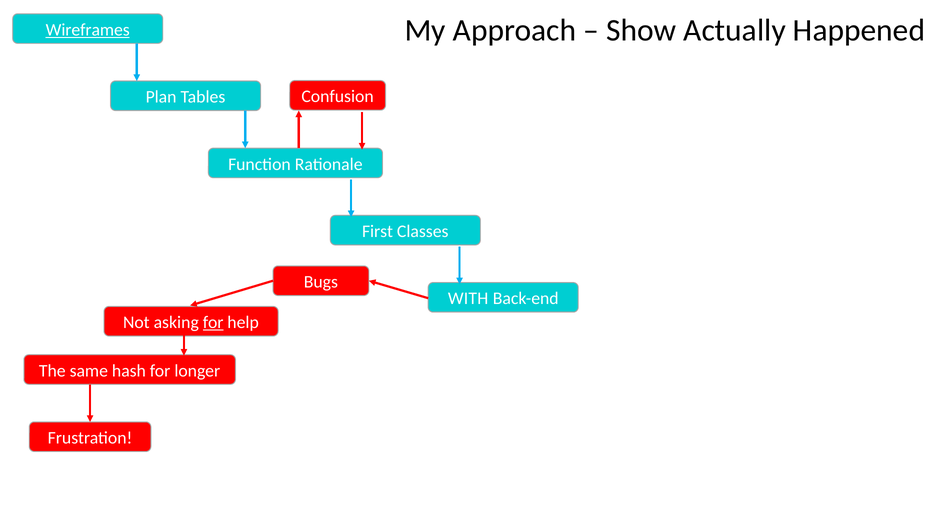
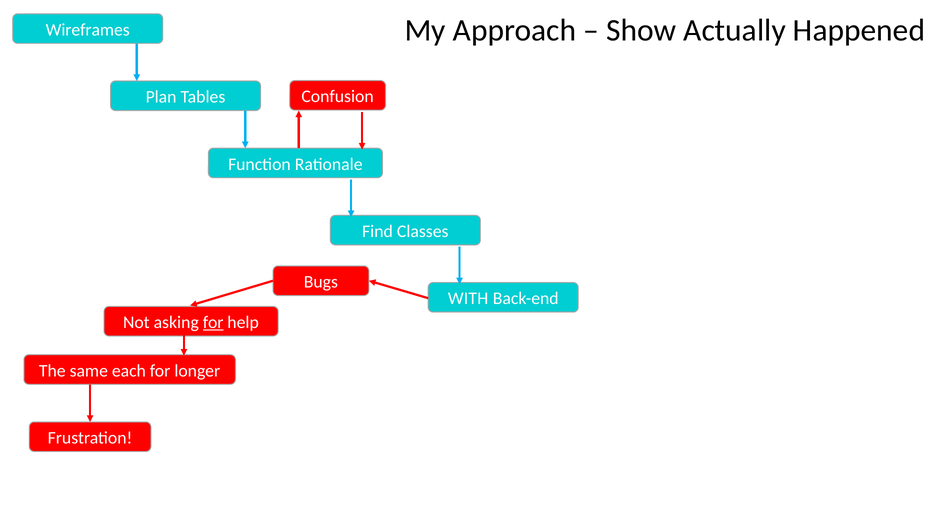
Wireframes underline: present -> none
First: First -> Find
hash: hash -> each
